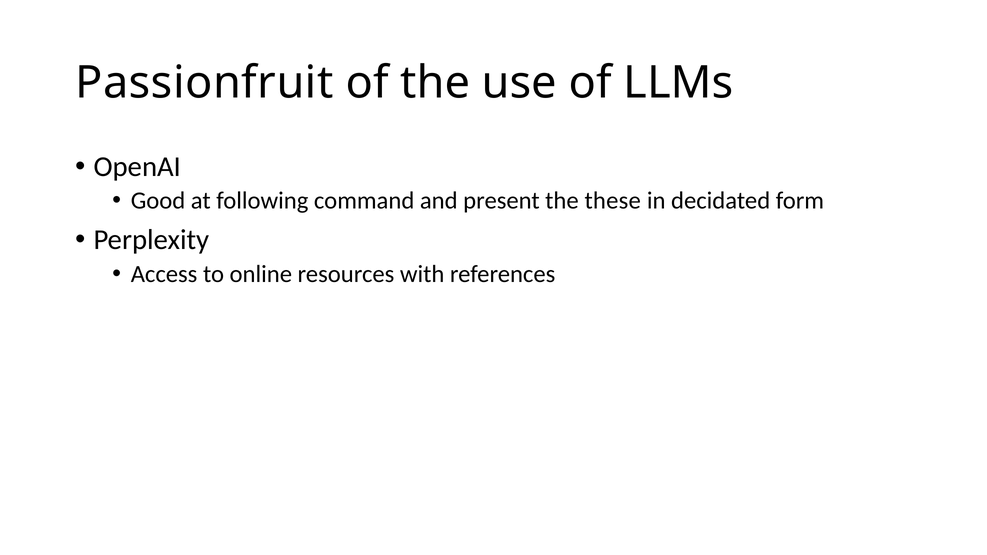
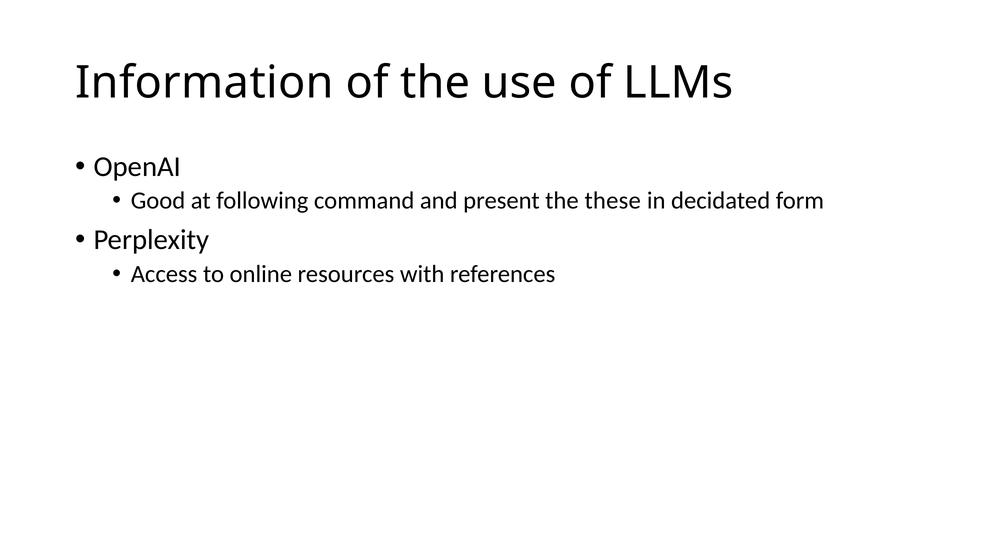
Passionfruit: Passionfruit -> Information
